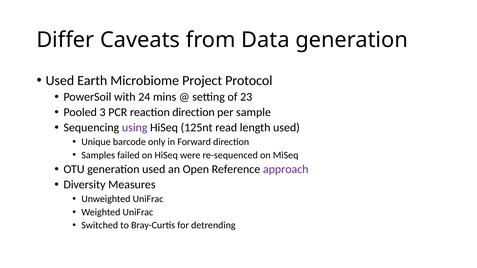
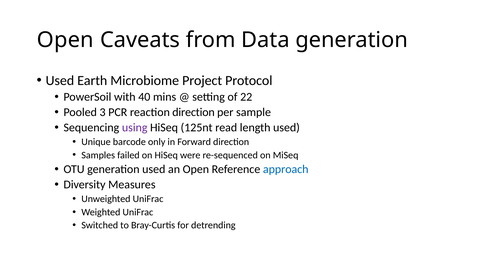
Differ at (65, 40): Differ -> Open
24: 24 -> 40
23: 23 -> 22
approach colour: purple -> blue
